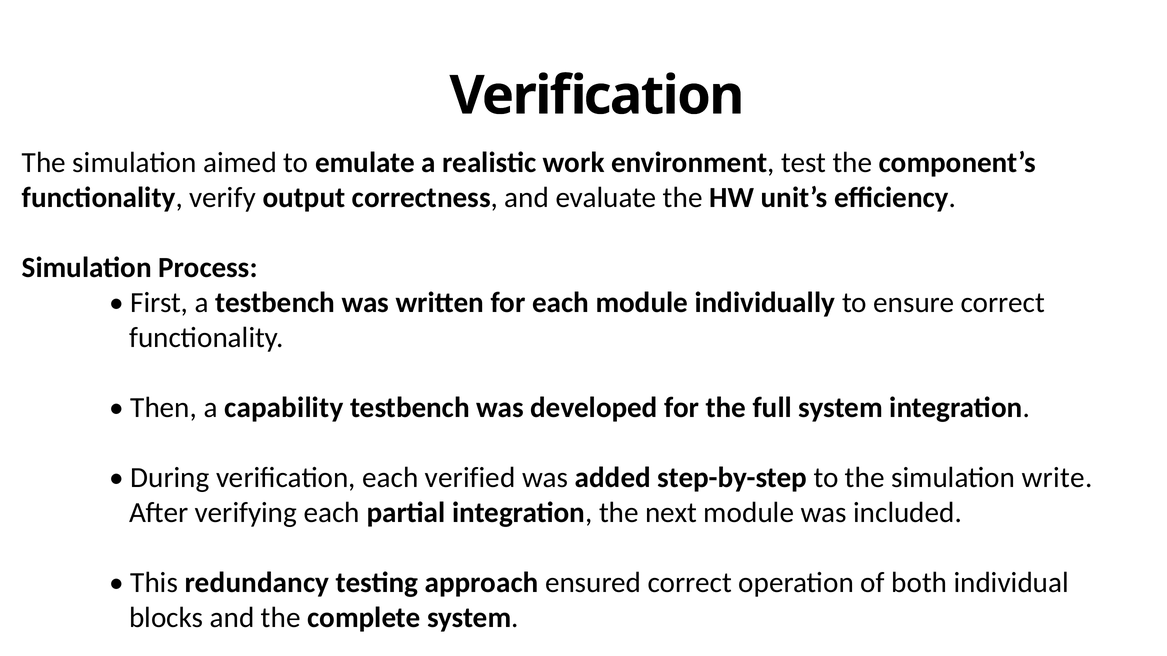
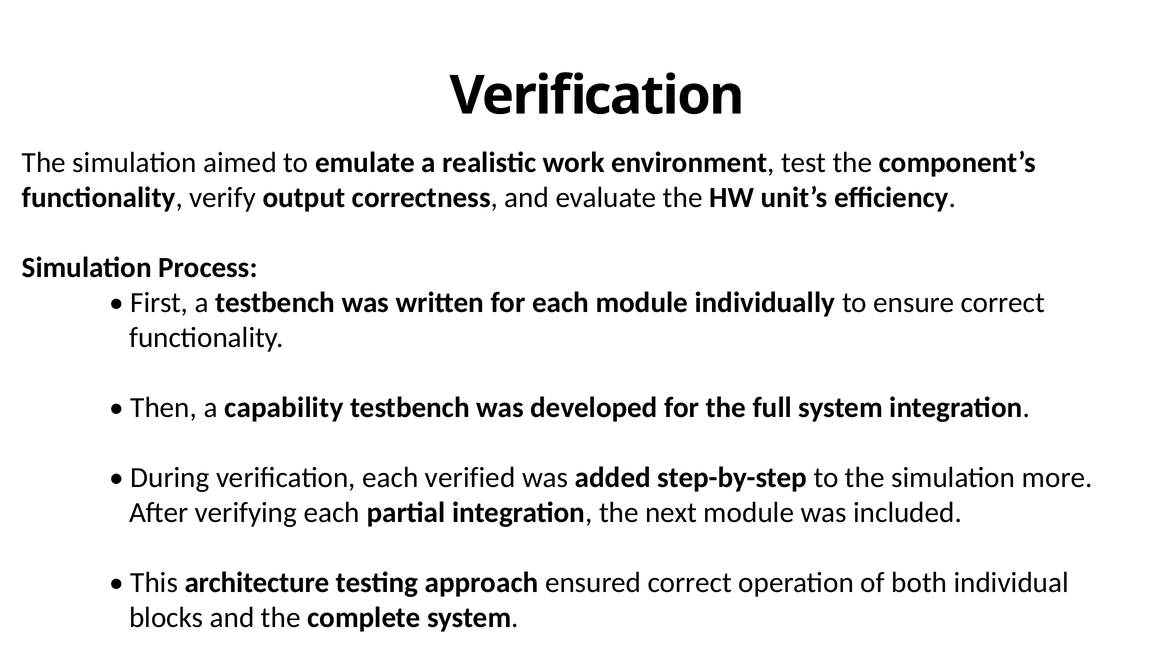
write: write -> more
redundancy: redundancy -> architecture
